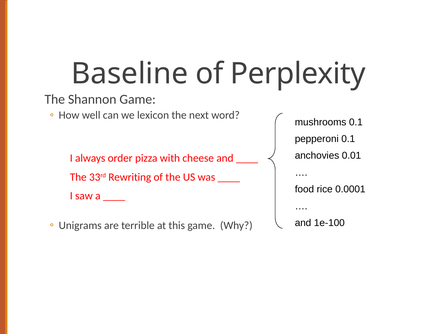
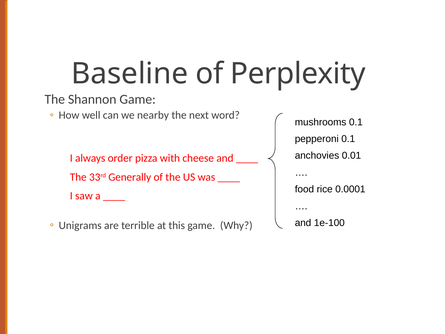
lexicon: lexicon -> nearby
Rewriting: Rewriting -> Generally
